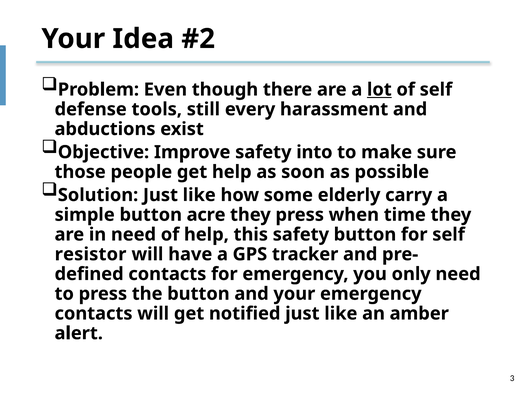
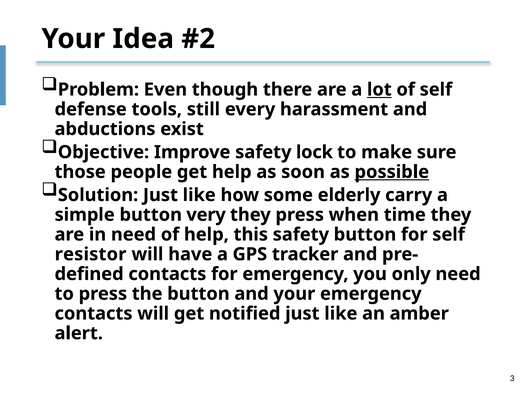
into: into -> lock
possible underline: none -> present
acre: acre -> very
